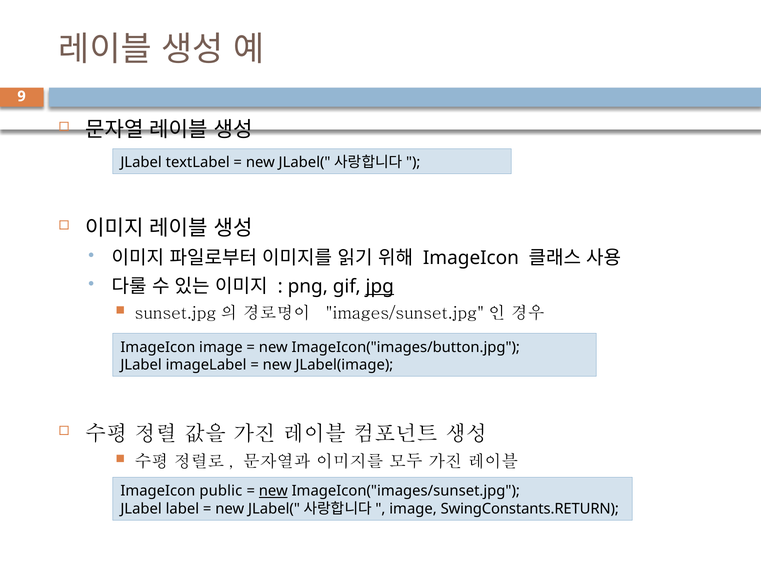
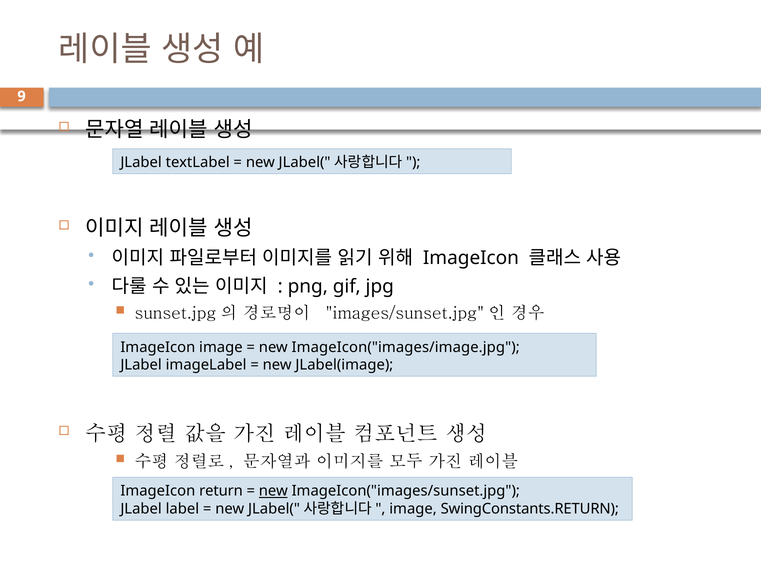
jpg underline: present -> none
ImageIcon("images/button.jpg: ImageIcon("images/button.jpg -> ImageIcon("images/image.jpg
public: public -> return
